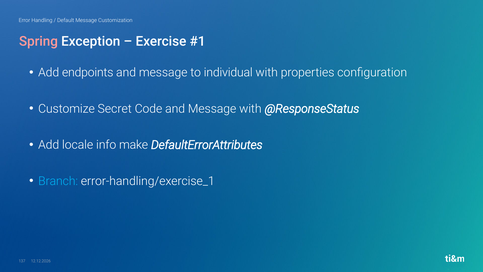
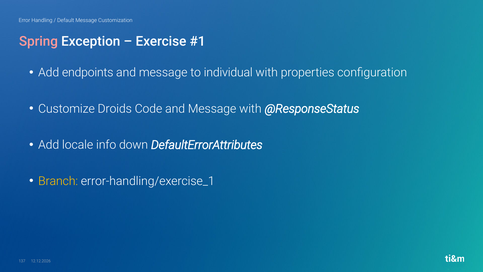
Secret: Secret -> Droids
make: make -> down
Branch colour: light blue -> yellow
